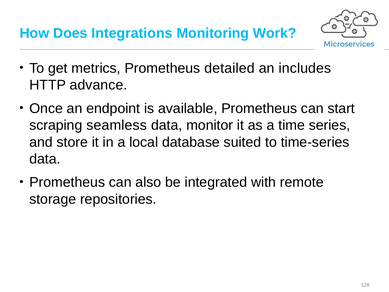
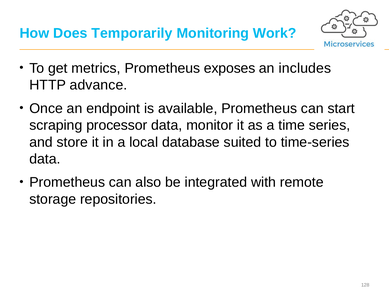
Integrations: Integrations -> Temporarily
detailed: detailed -> exposes
seamless: seamless -> processor
